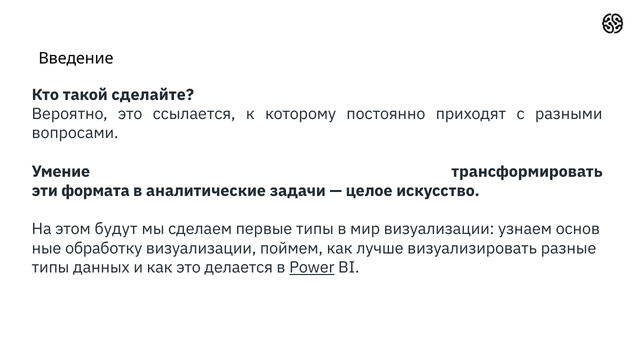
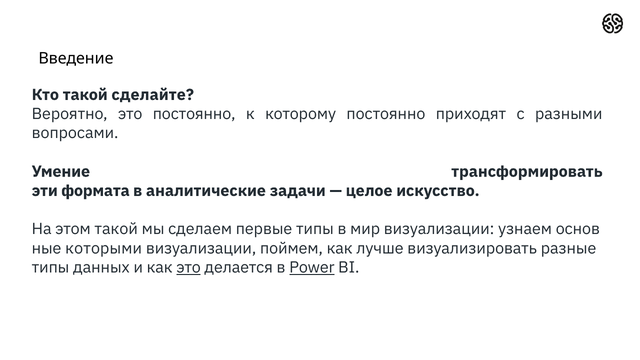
это ссылается: ссылается -> постоянно
этом будут: будут -> такой
обработку: обработку -> которыми
это at (189, 268) underline: none -> present
